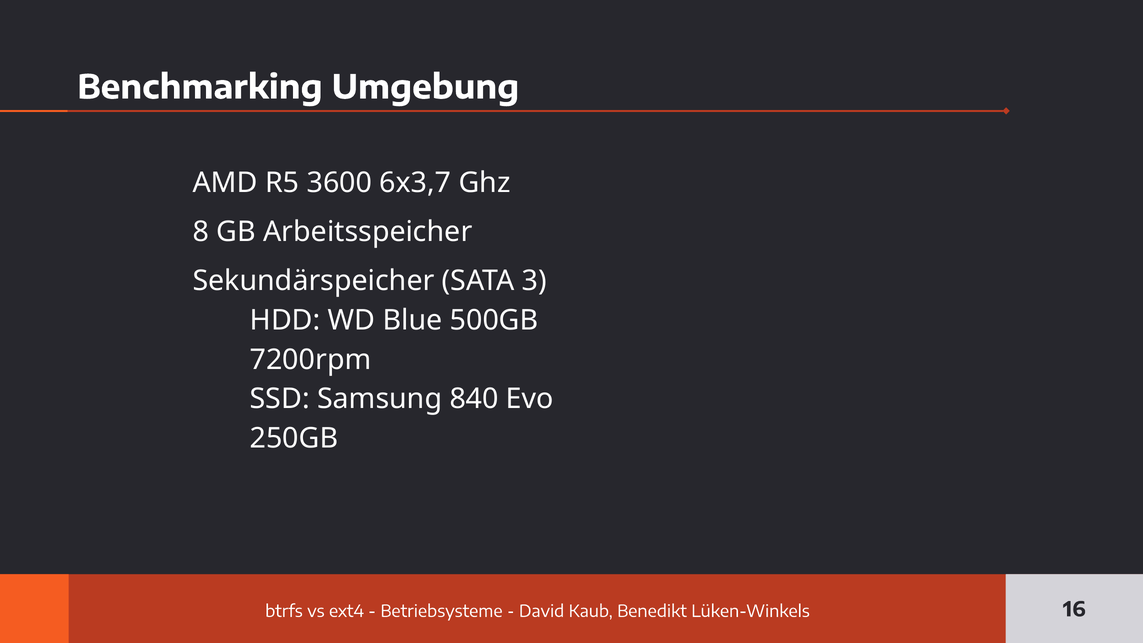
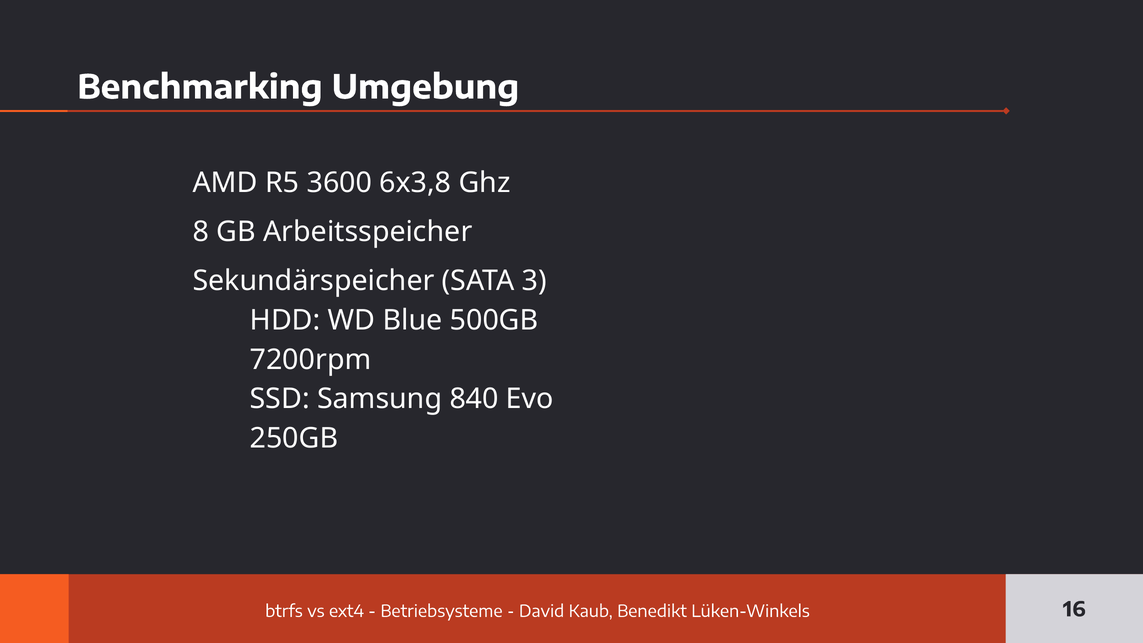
6x3,7: 6x3,7 -> 6x3,8
